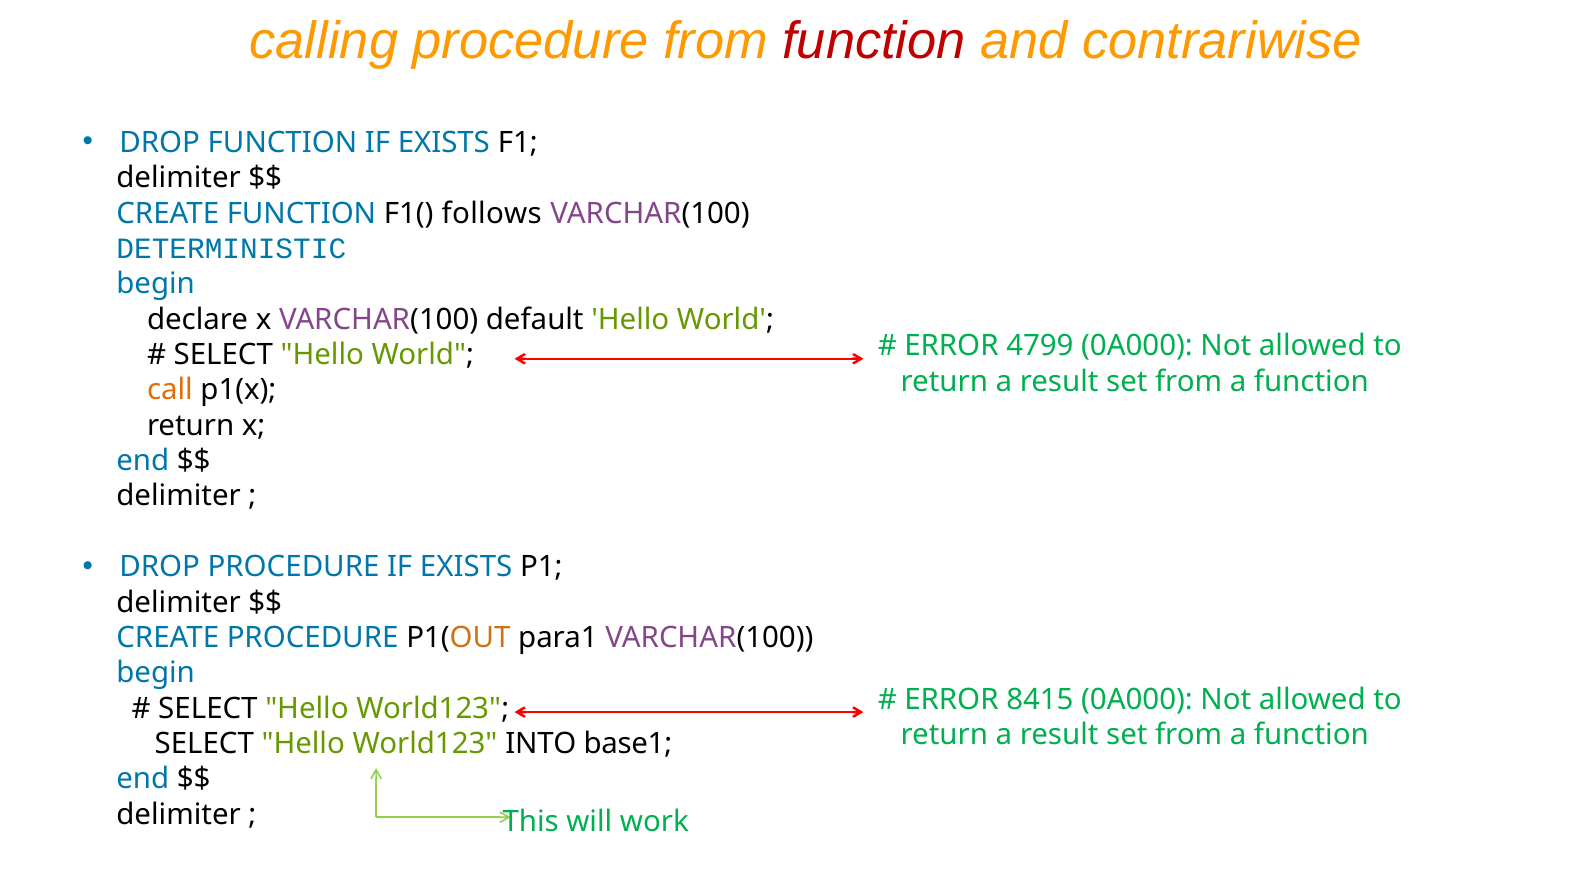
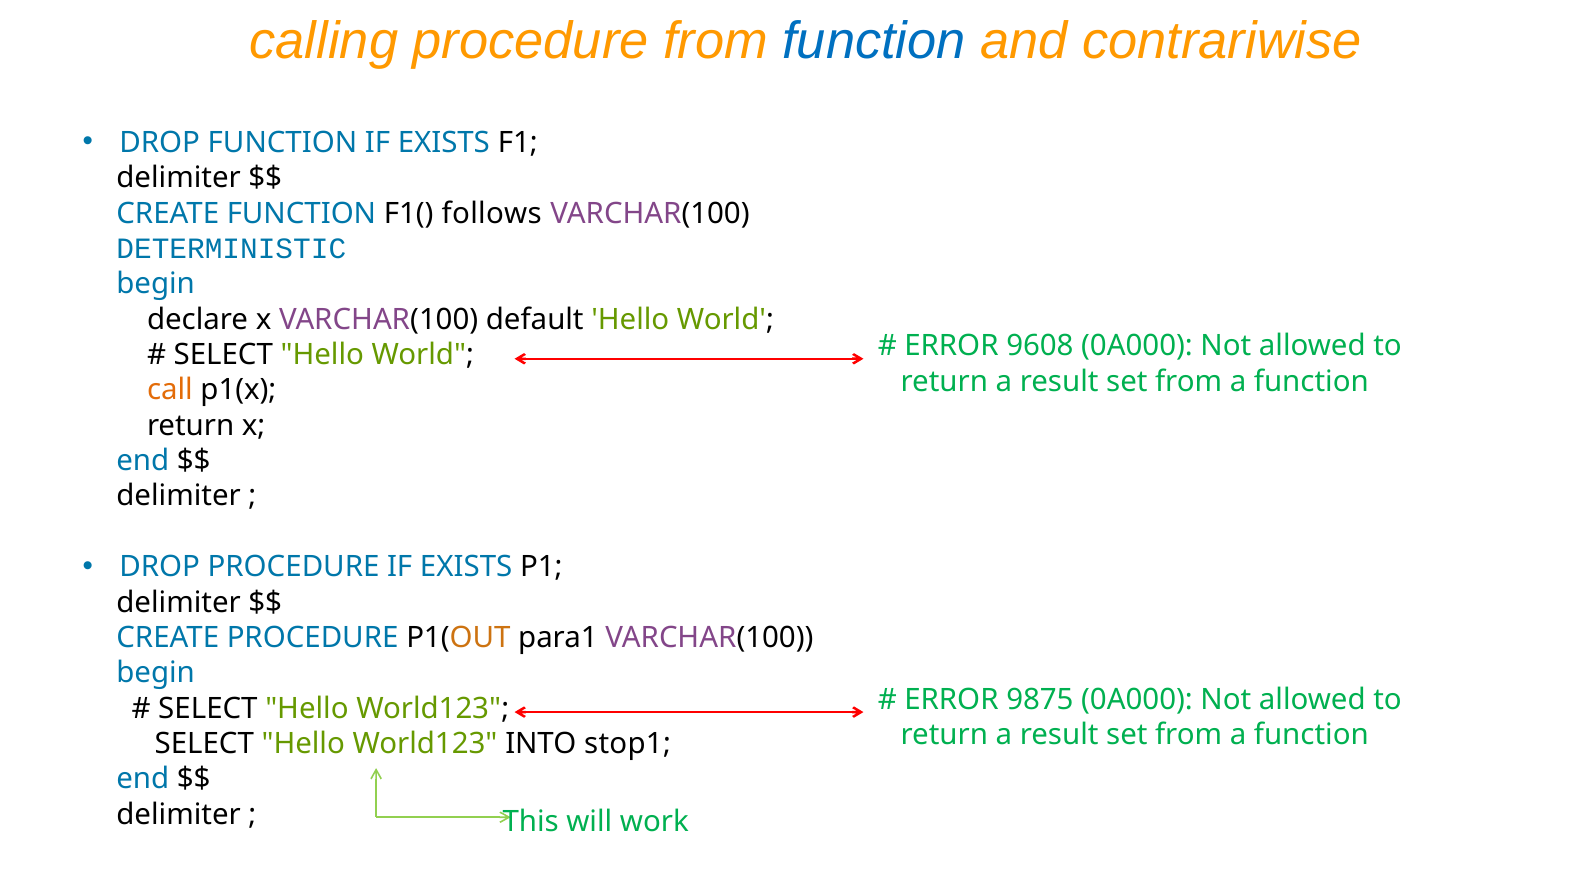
function at (874, 41) colour: red -> blue
4799: 4799 -> 9608
8415: 8415 -> 9875
base1: base1 -> stop1
